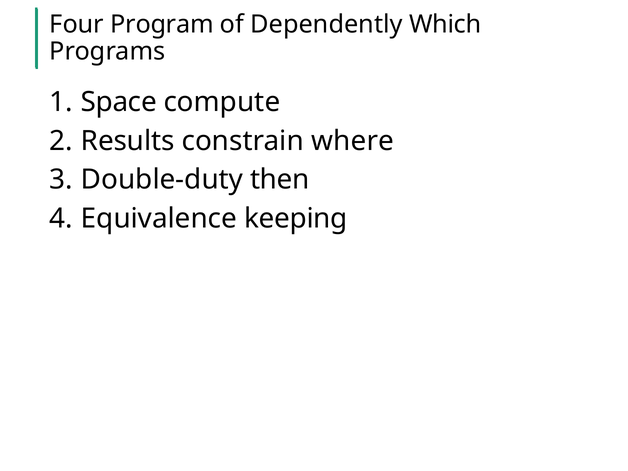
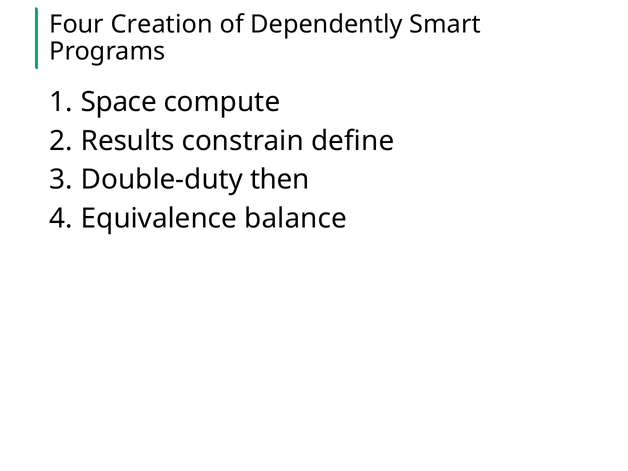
Program: Program -> Creation
Which: Which -> Smart
where: where -> define
keeping: keeping -> balance
